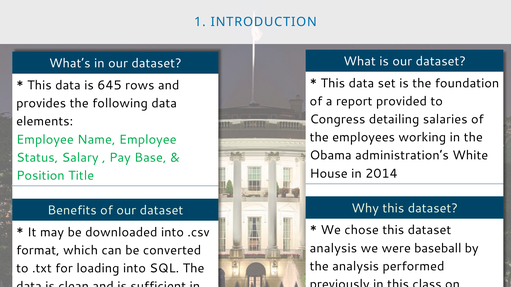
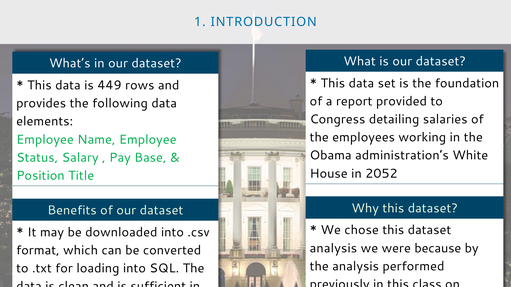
645: 645 -> 449
2014: 2014 -> 2052
were baseball: baseball -> because
